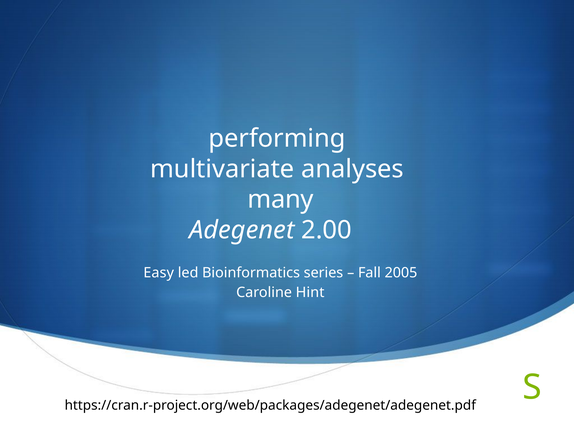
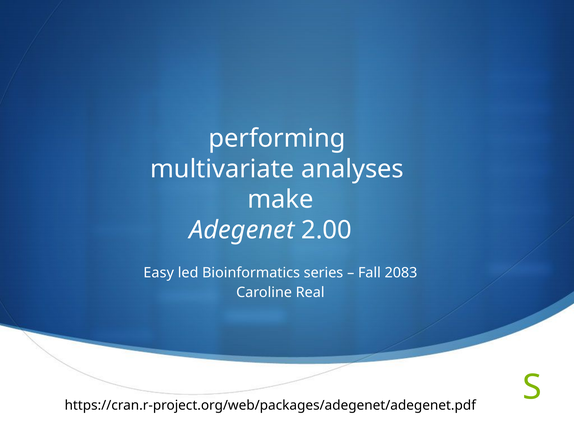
many: many -> make
2005: 2005 -> 2083
Hint: Hint -> Real
